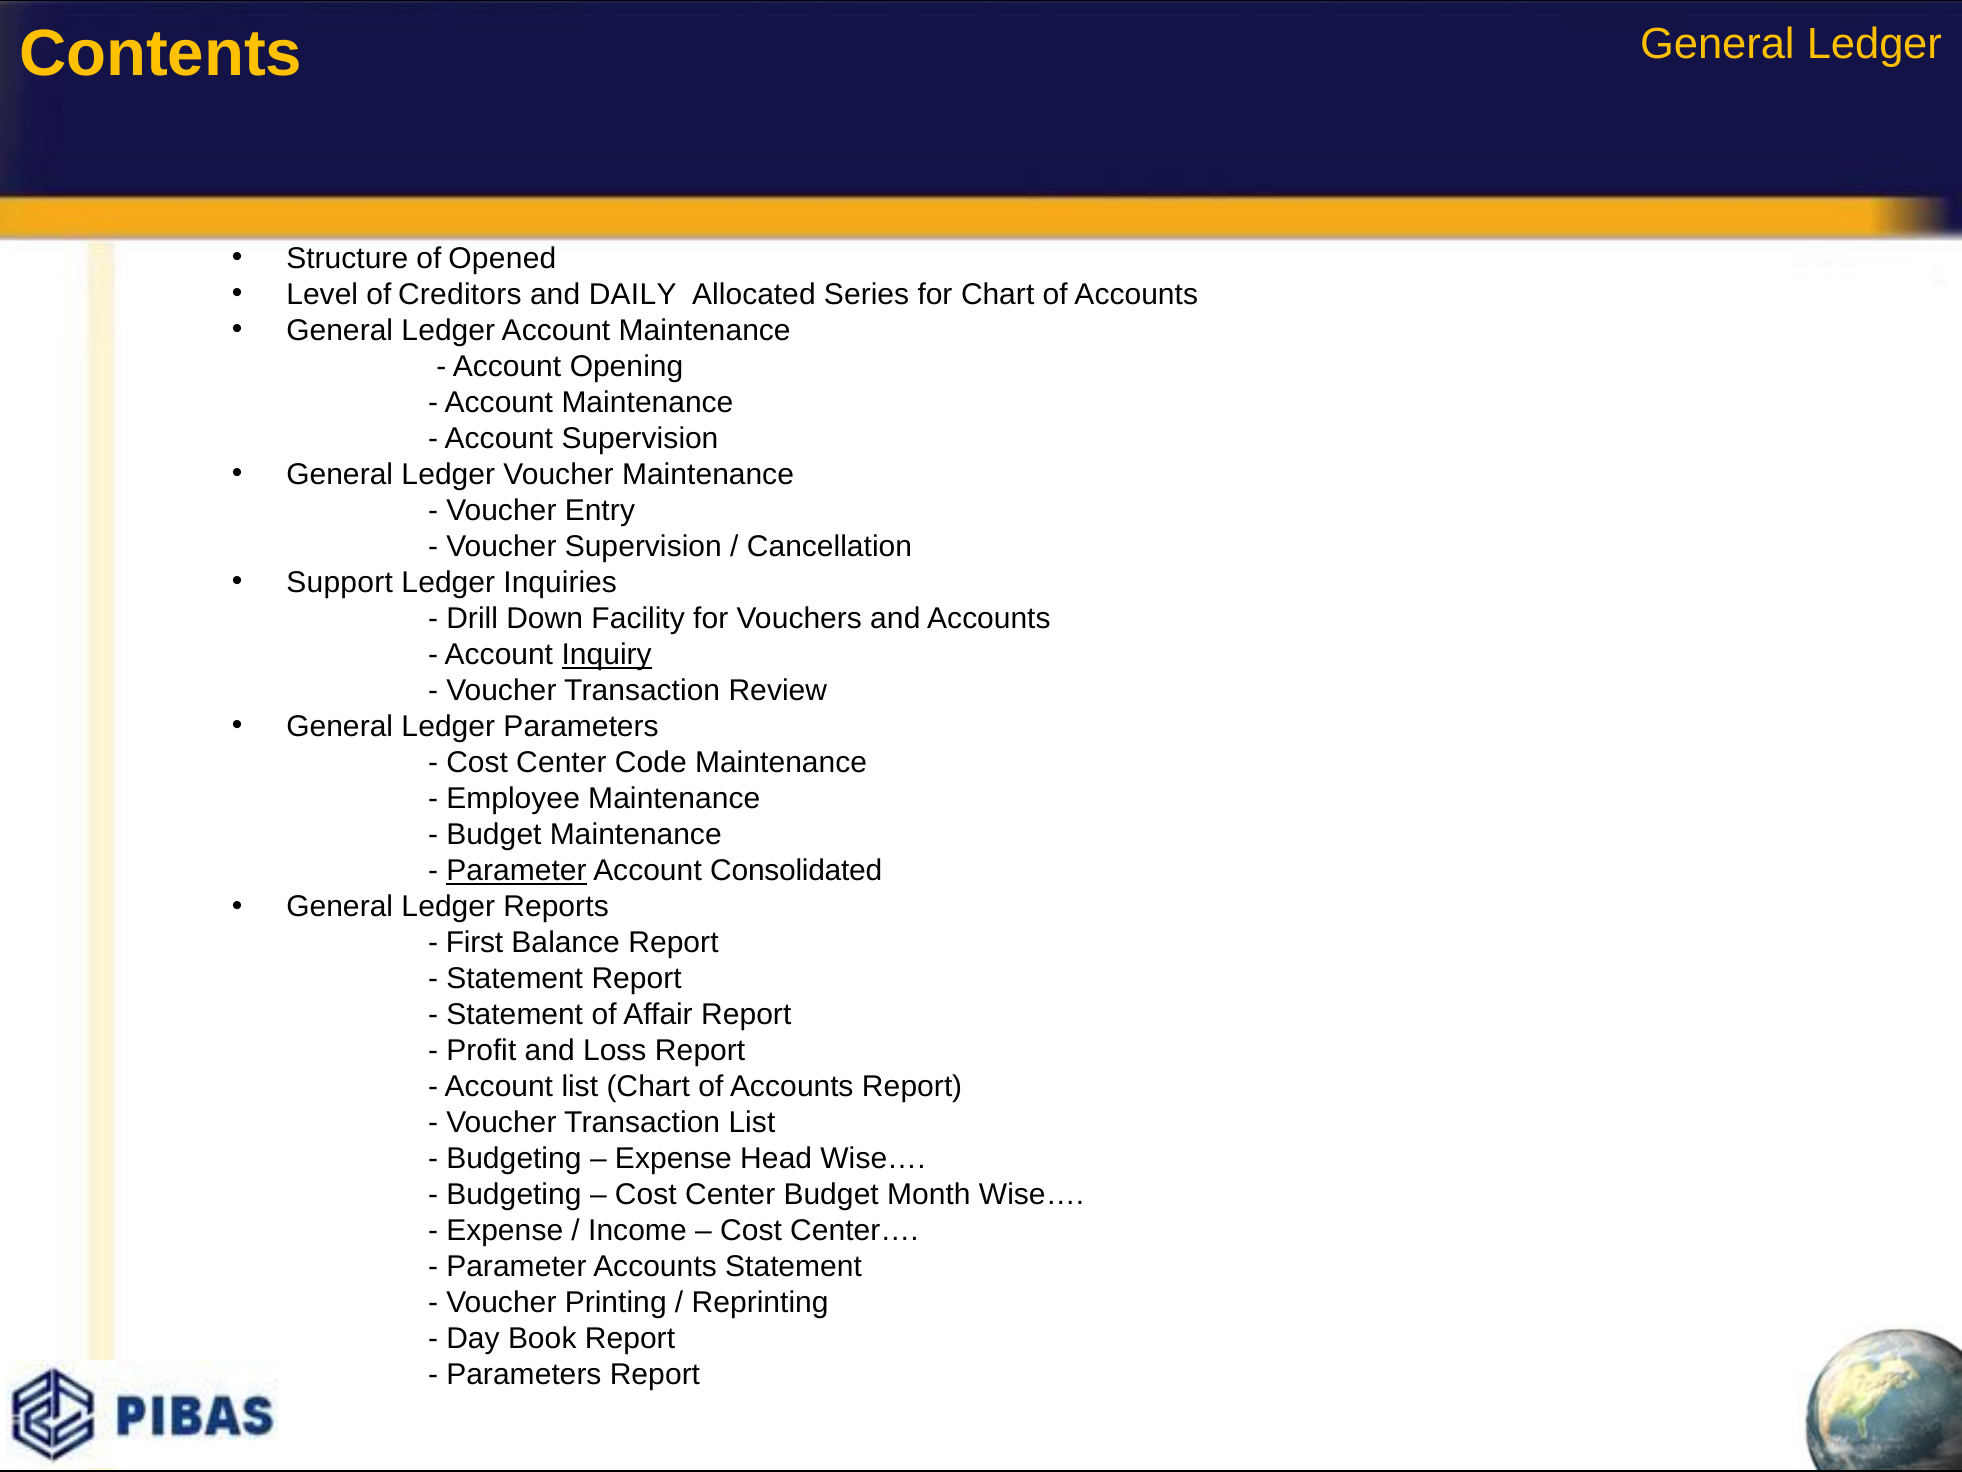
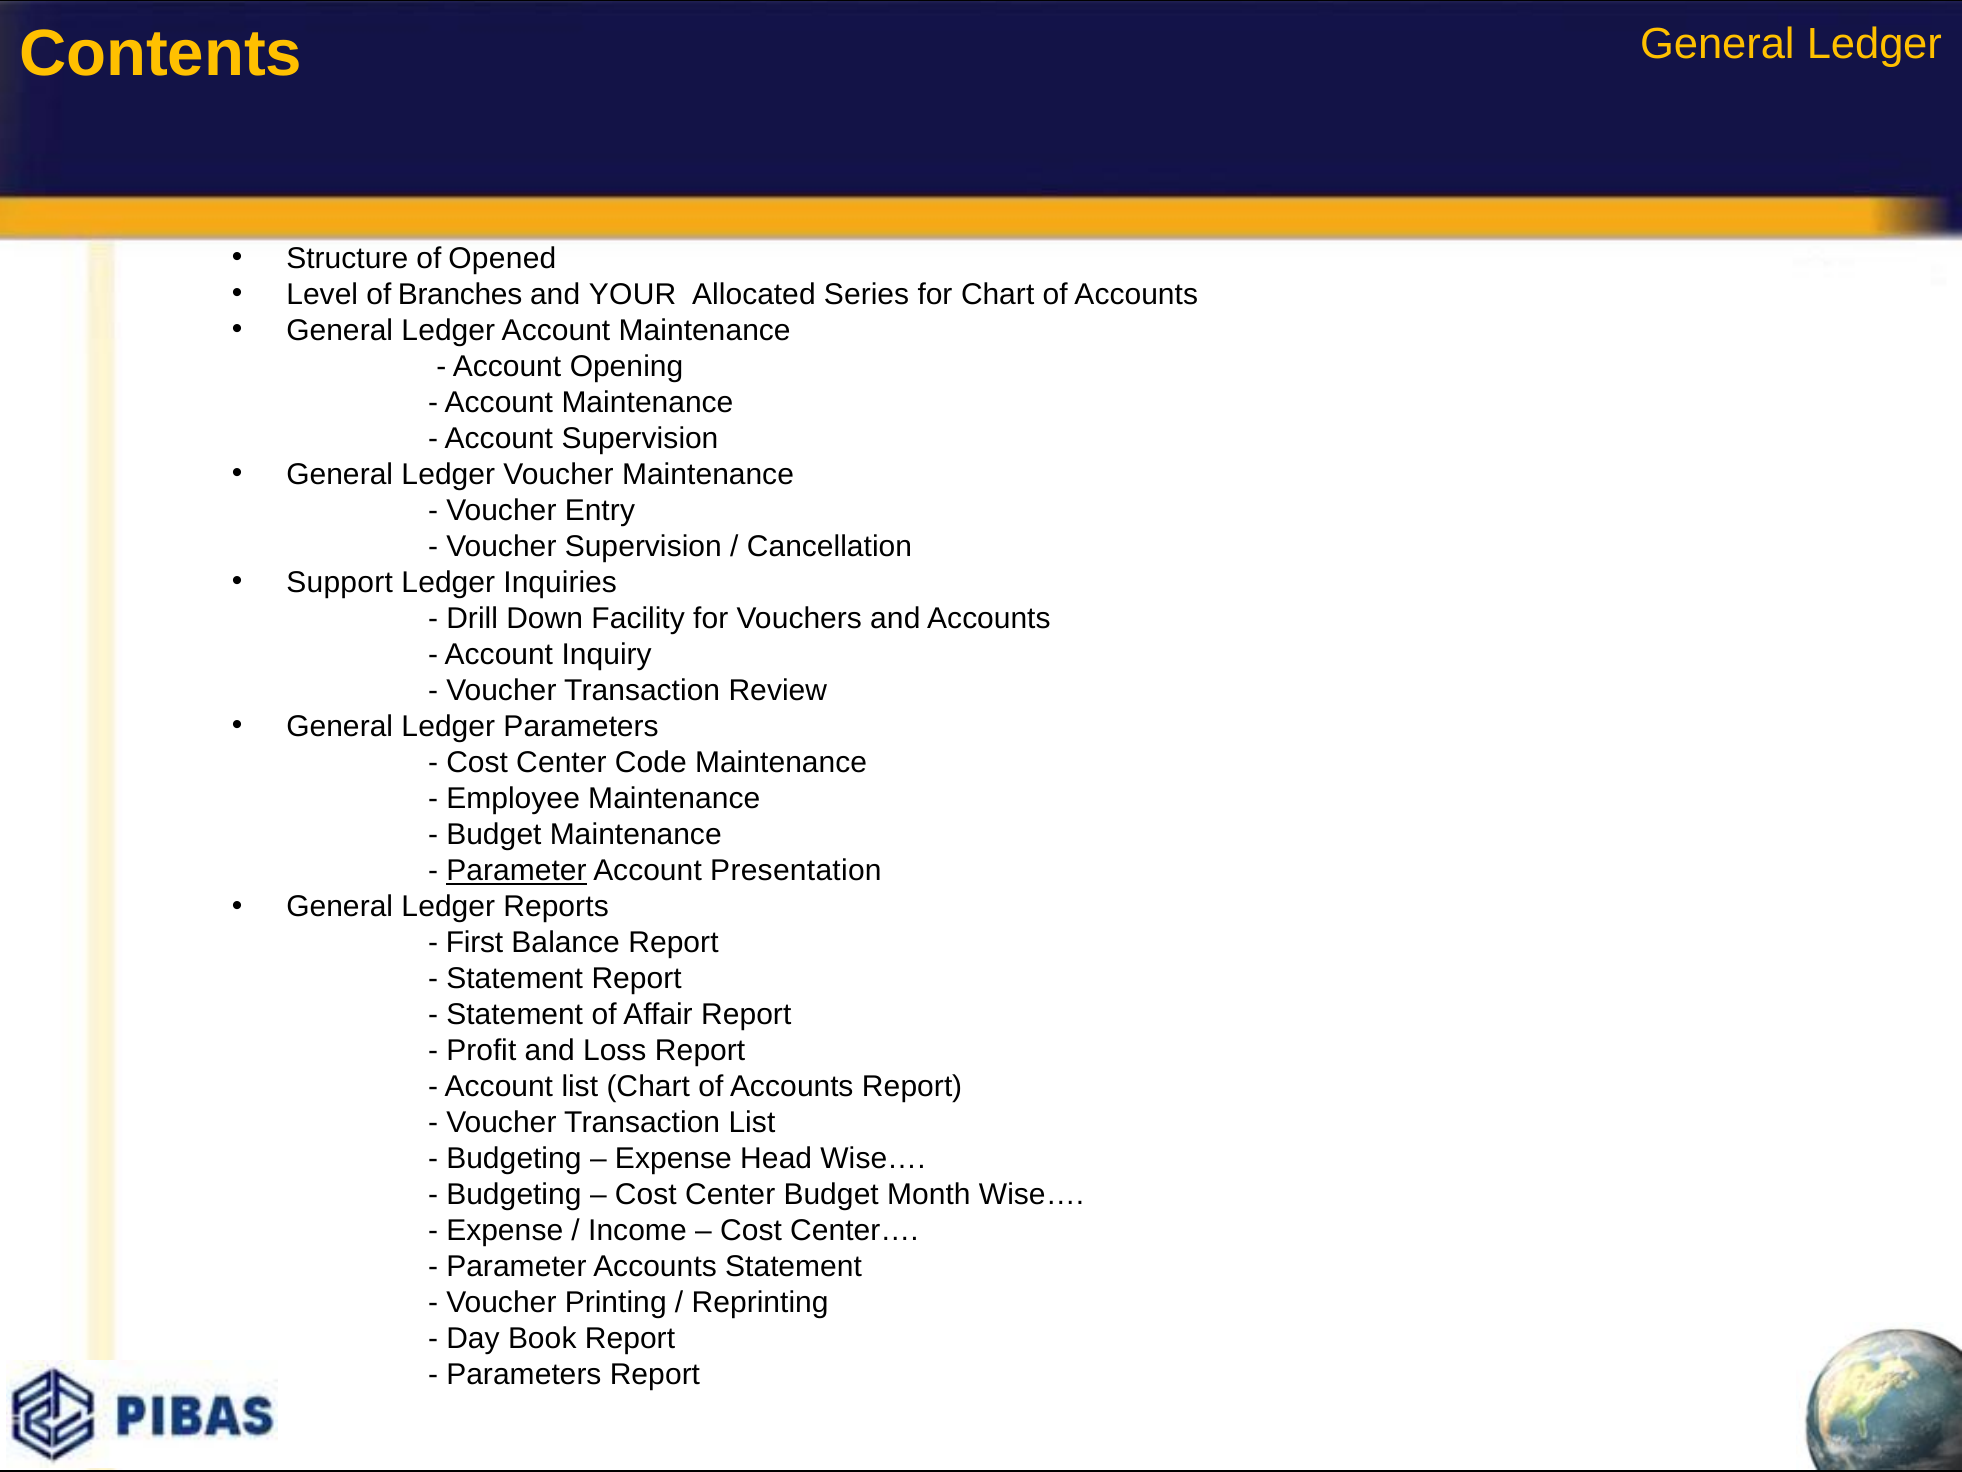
Creditors: Creditors -> Branches
DAILY: DAILY -> YOUR
Inquiry underline: present -> none
Consolidated: Consolidated -> Presentation
